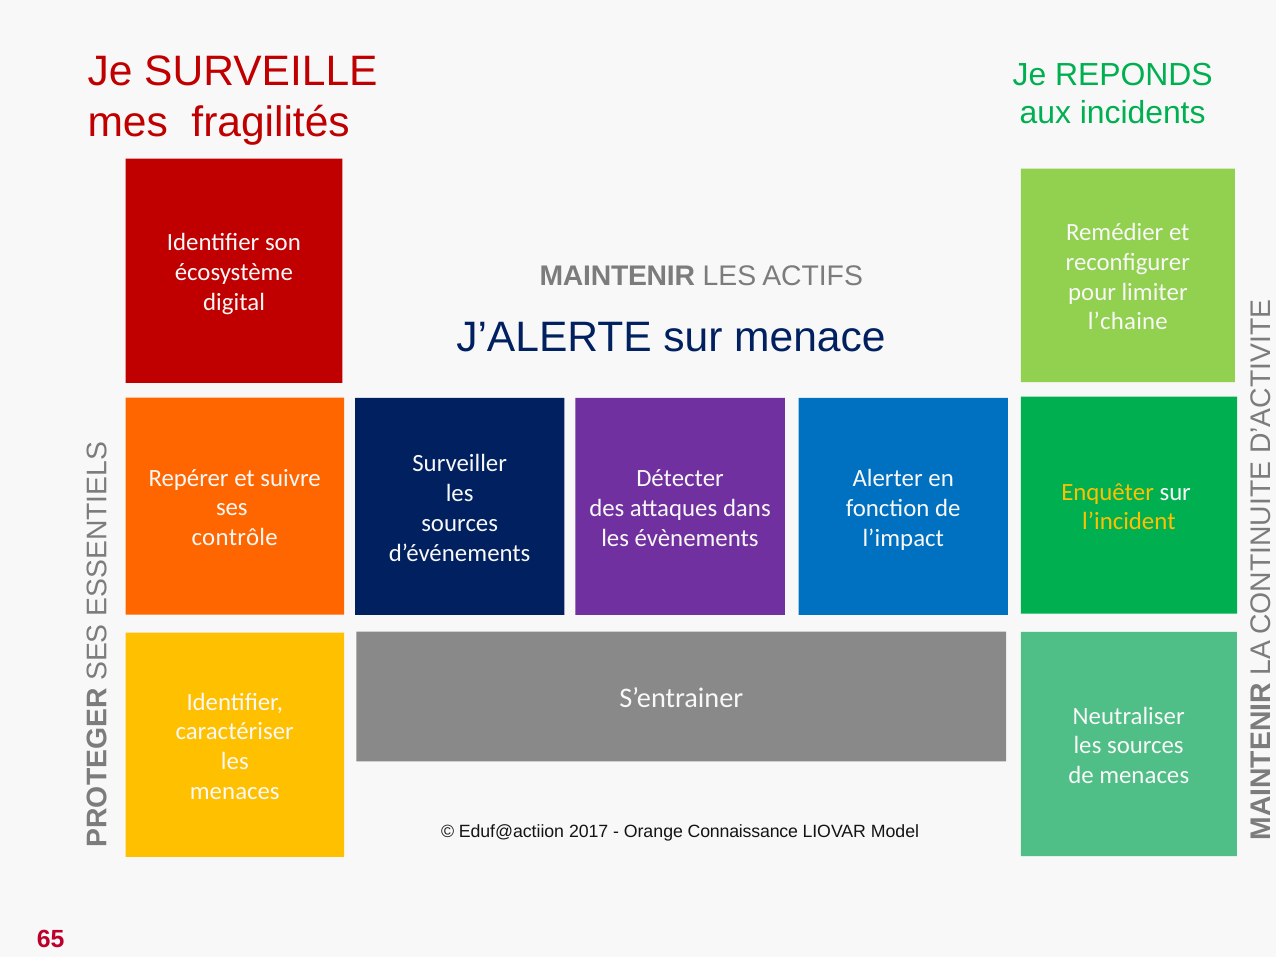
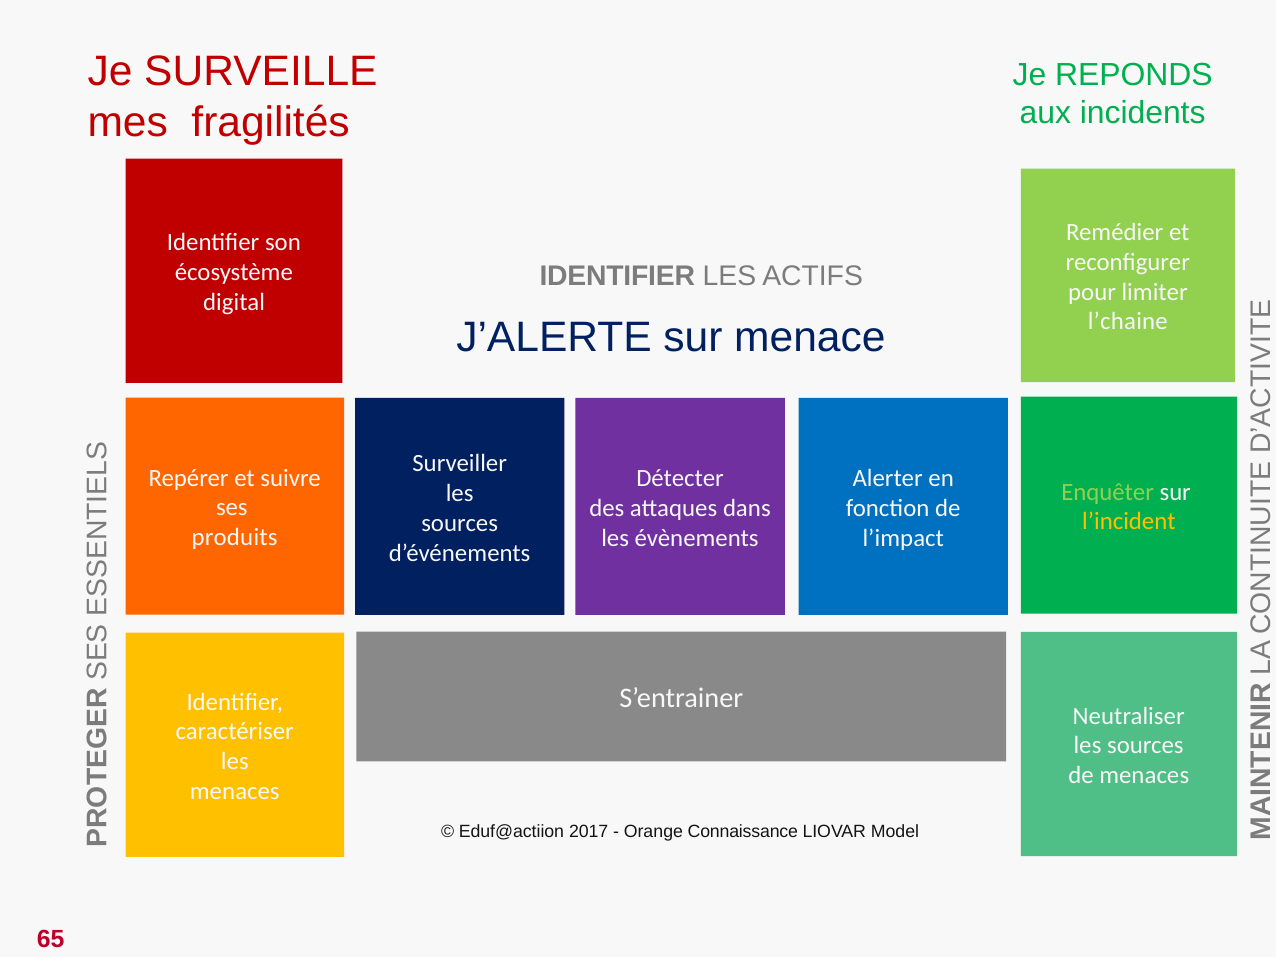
MAINTENIR at (617, 277): MAINTENIR -> IDENTIFIER
Enquêter colour: yellow -> light green
contrôle: contrôle -> produits
